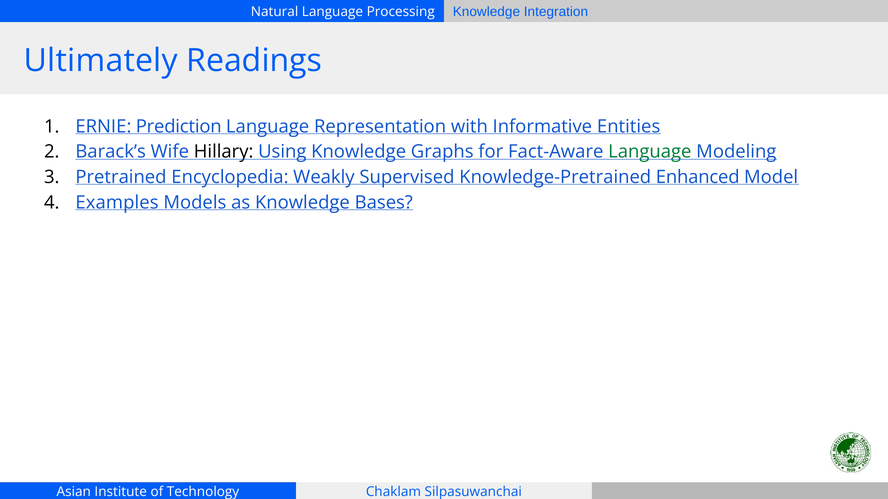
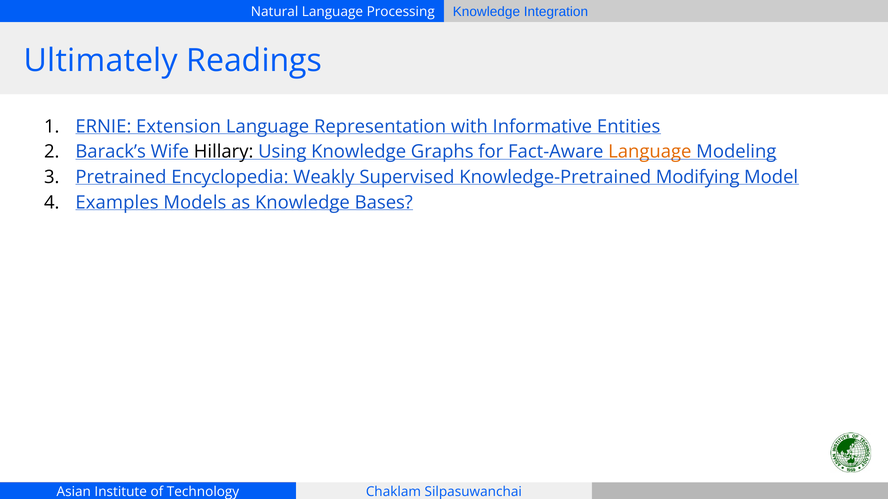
Prediction: Prediction -> Extension
Language at (650, 152) colour: green -> orange
Enhanced: Enhanced -> Modifying
